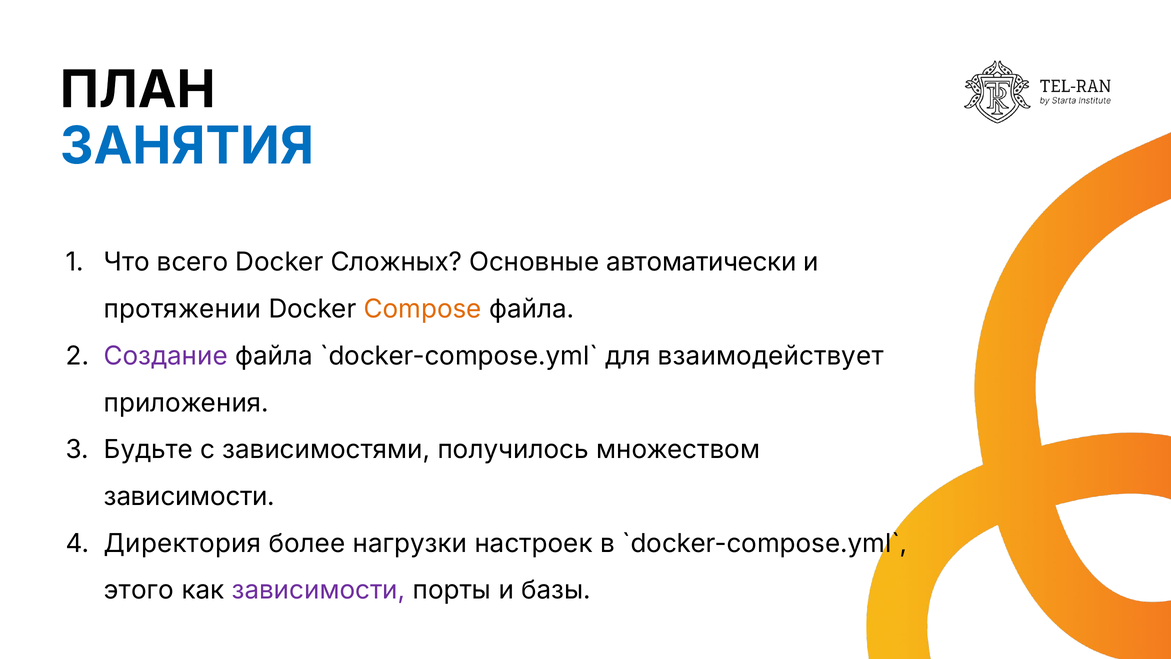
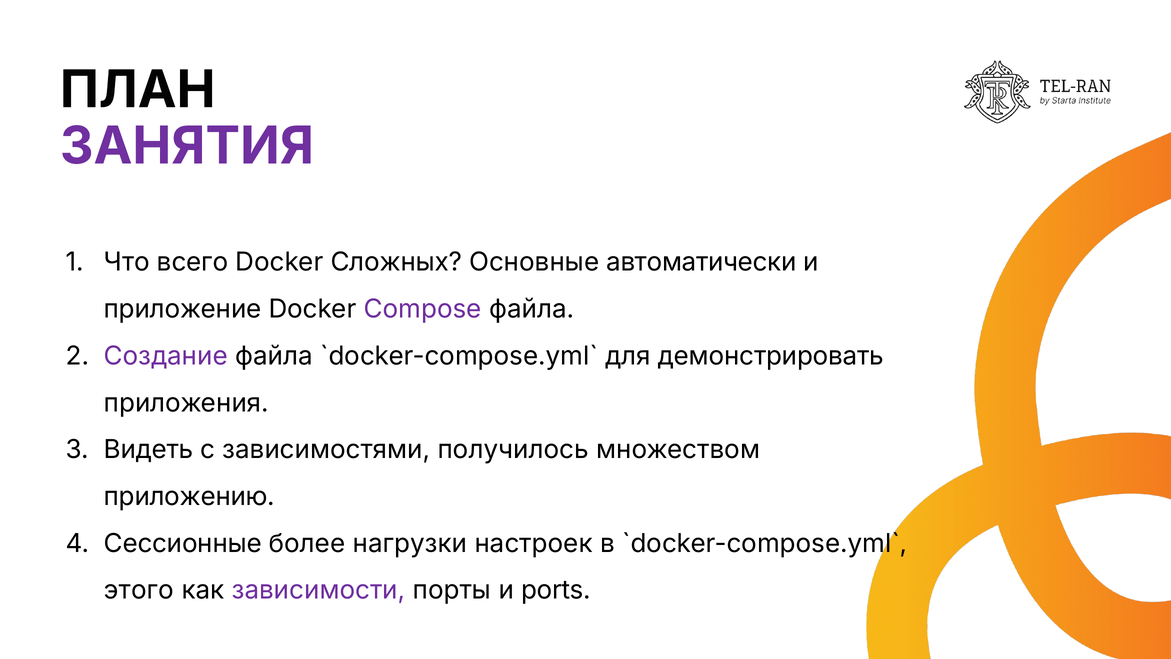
ЗАНЯТИЯ colour: blue -> purple
протяжении: протяжении -> приложение
Compose colour: orange -> purple
взаимодействует: взаимодействует -> демонстрировать
Будьте: Будьте -> Видеть
зависимости at (189, 496): зависимости -> приложению
Директория: Директория -> Сессионные
базы: базы -> ports
